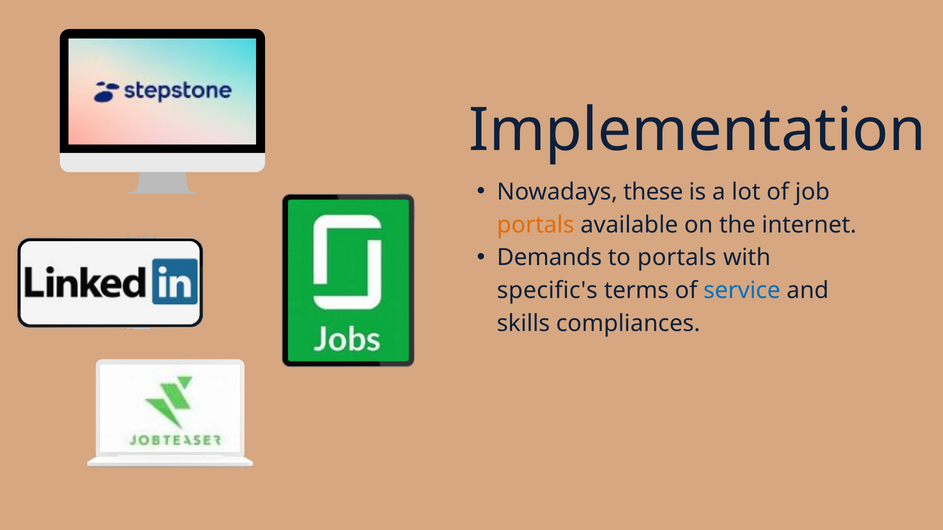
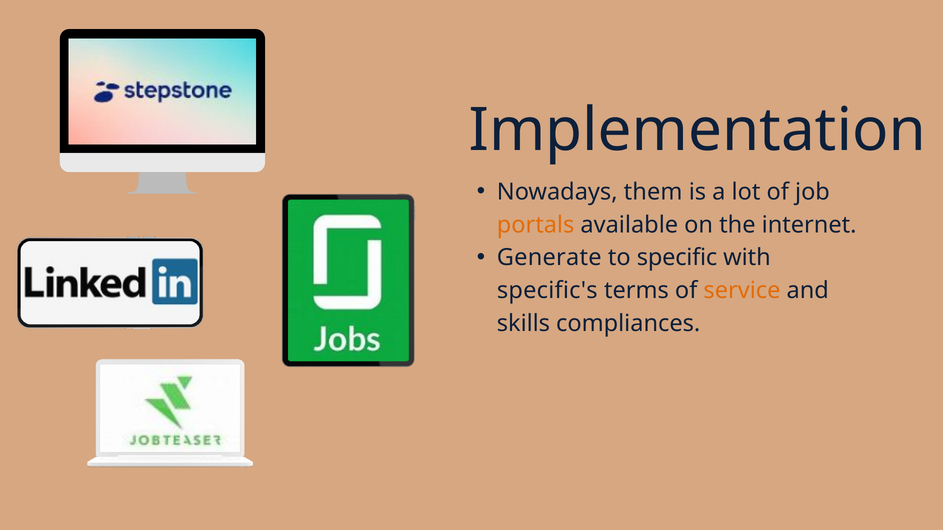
these: these -> them
Demands: Demands -> Generate
to portals: portals -> specific
service colour: blue -> orange
